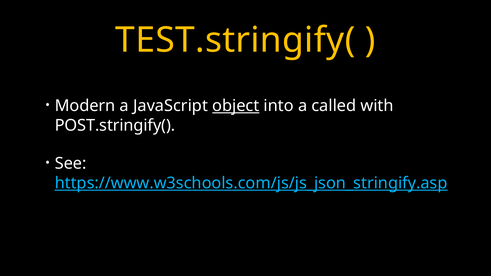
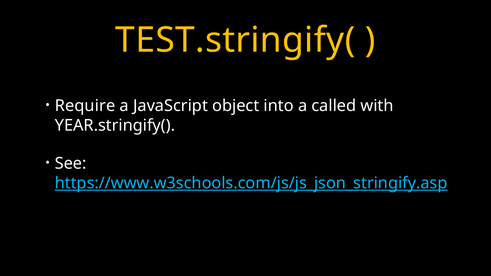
Modern: Modern -> Require
object underline: present -> none
POST.stringify(: POST.stringify( -> YEAR.stringify(
